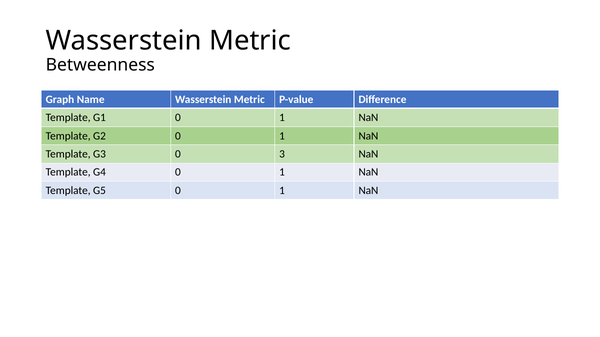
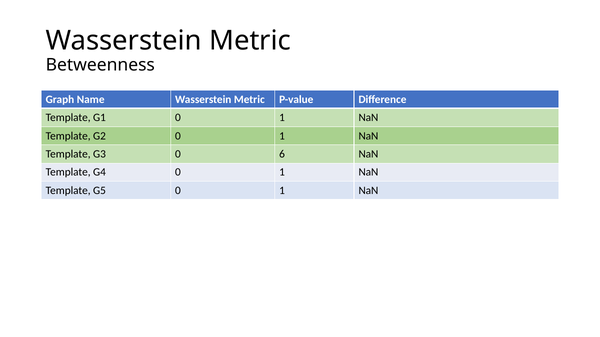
3: 3 -> 6
